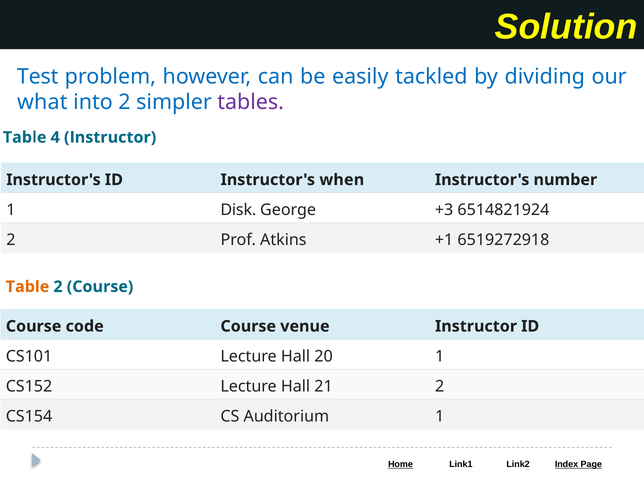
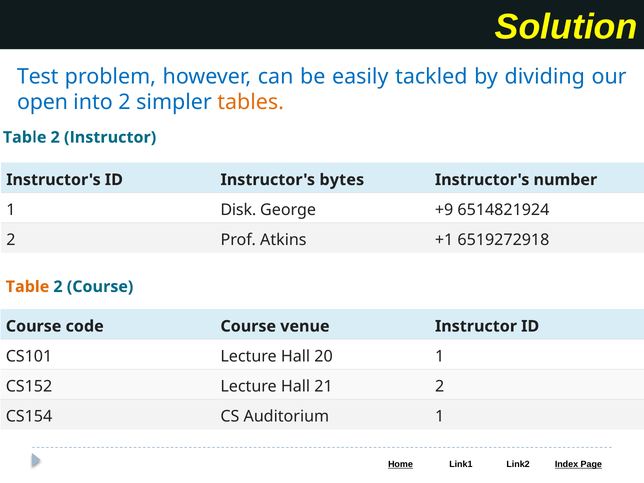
what: what -> open
tables colour: purple -> orange
4 at (55, 137): 4 -> 2
when: when -> bytes
+3: +3 -> +9
